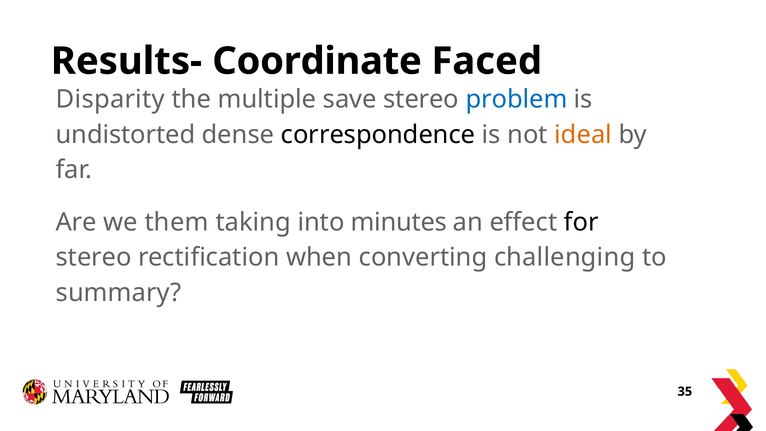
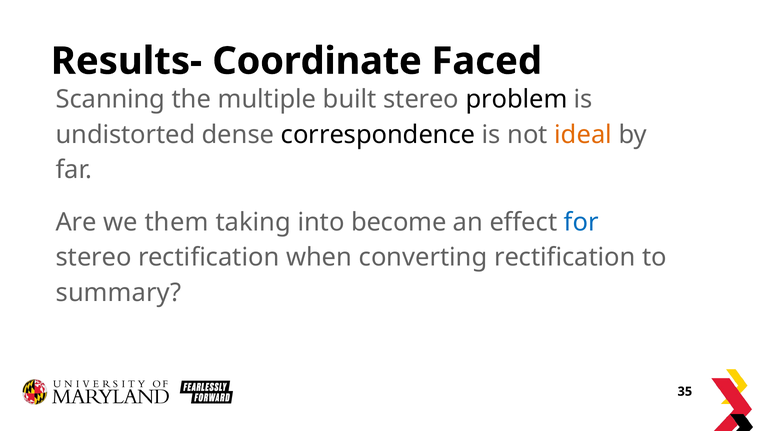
Disparity: Disparity -> Scanning
save: save -> built
problem colour: blue -> black
minutes: minutes -> become
for colour: black -> blue
converting challenging: challenging -> rectification
